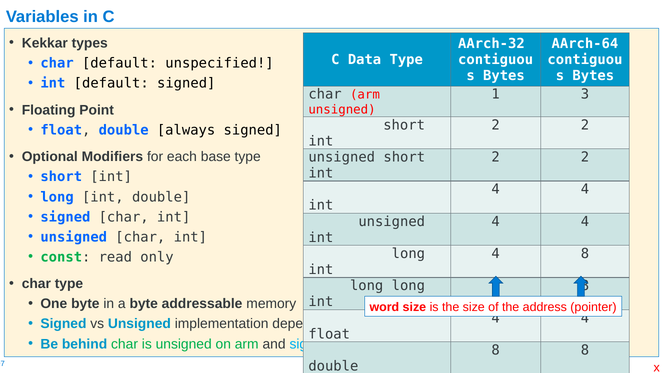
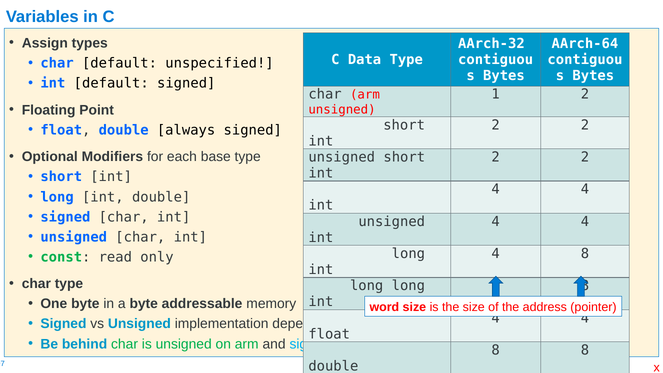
Kekkar: Kekkar -> Assign
1 3: 3 -> 2
